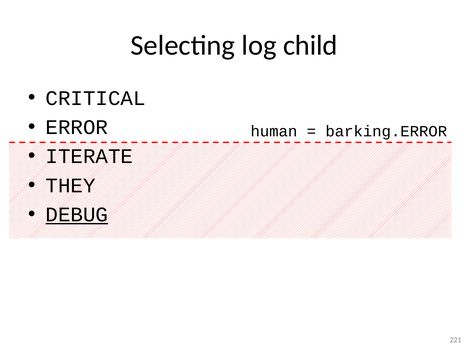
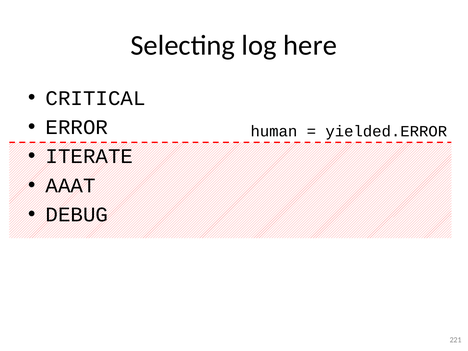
child: child -> here
barking.ERROR: barking.ERROR -> yielded.ERROR
THEY: THEY -> AAAT
DEBUG underline: present -> none
